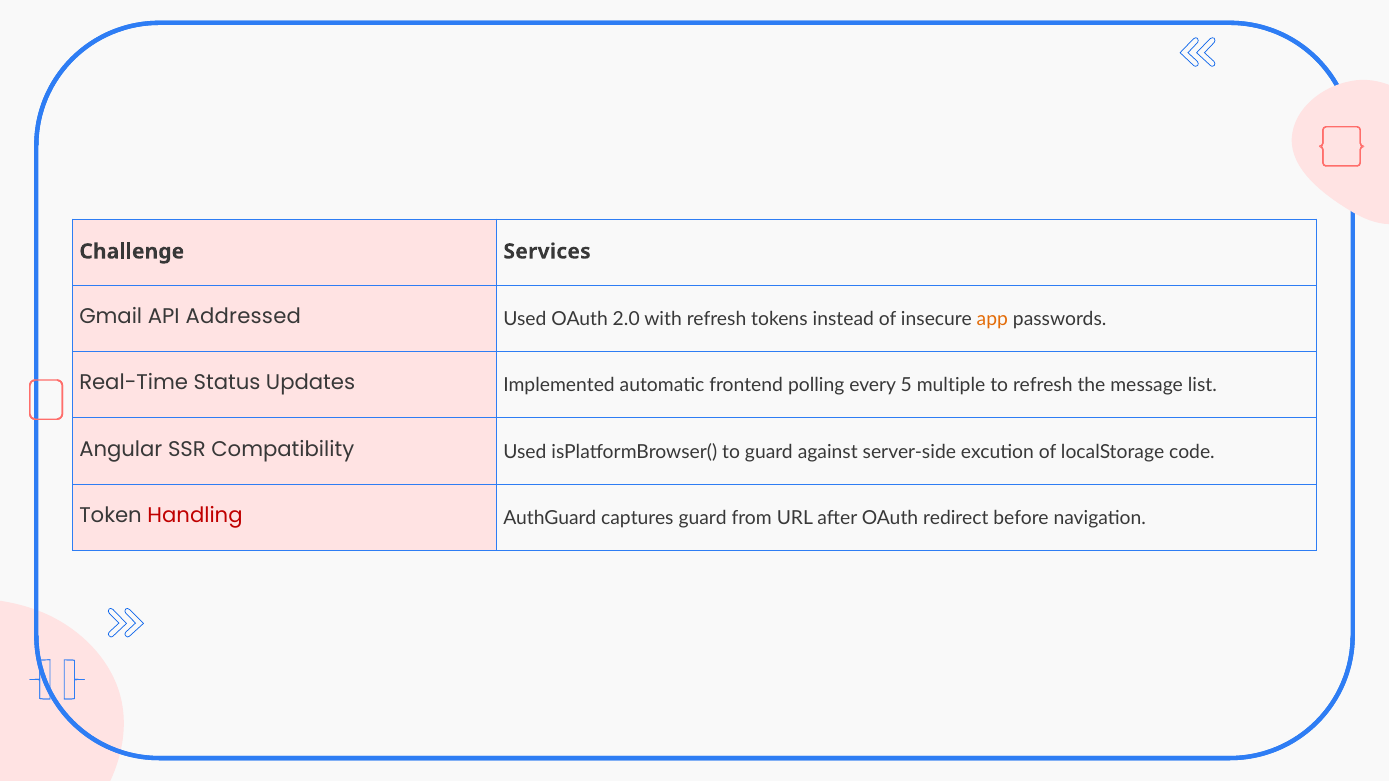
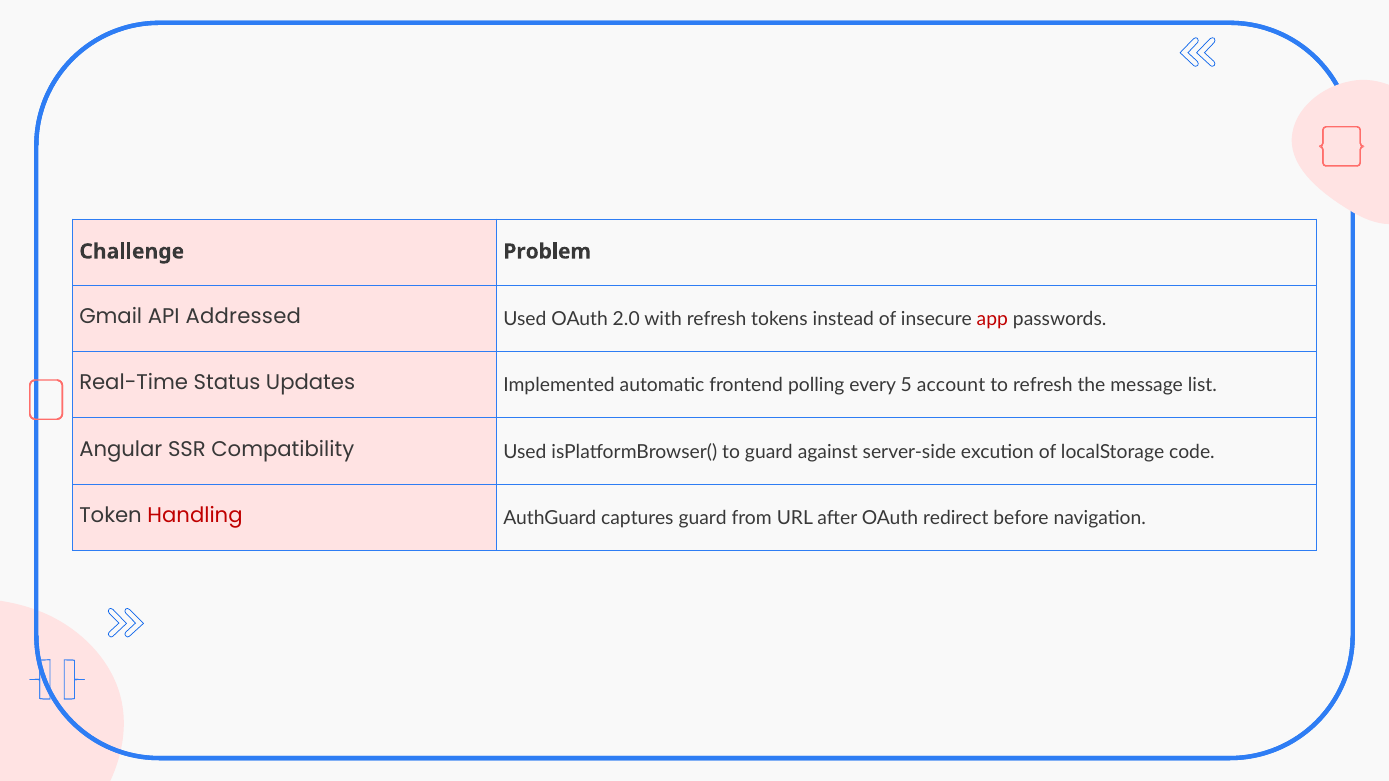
Services: Services -> Problem
app colour: orange -> red
multiple: multiple -> account
